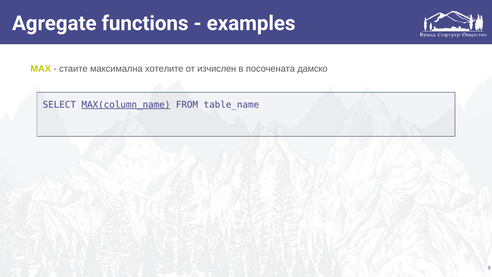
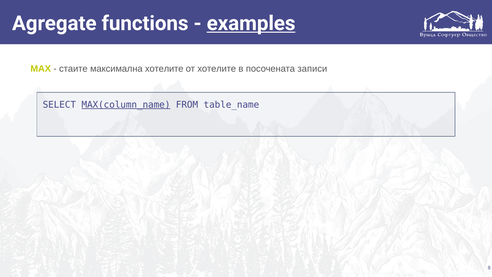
examples underline: none -> present
от изчислен: изчислен -> хотелите
дамско: дамско -> записи
